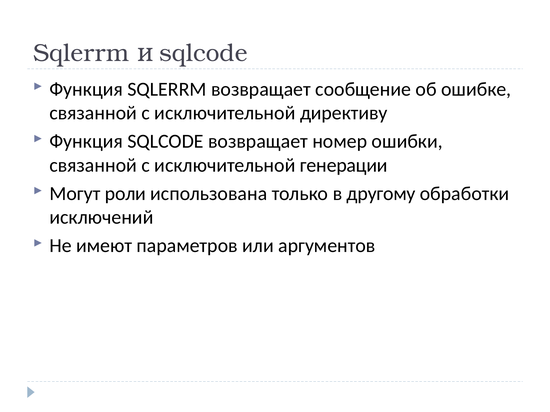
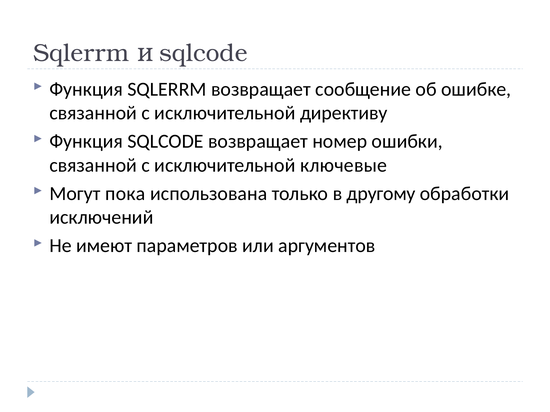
генерации: генерации -> ключевые
роли: роли -> пока
